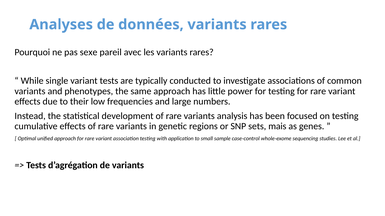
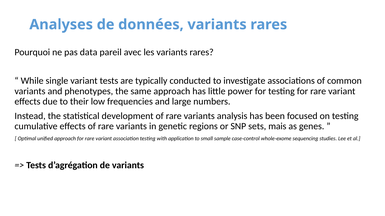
sexe: sexe -> data
